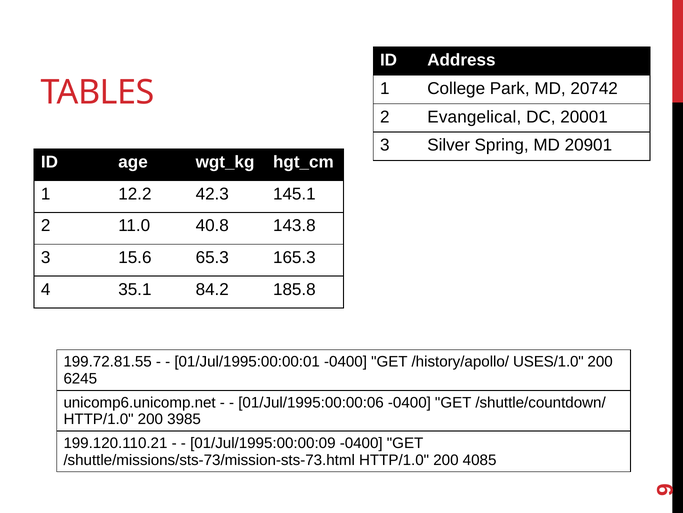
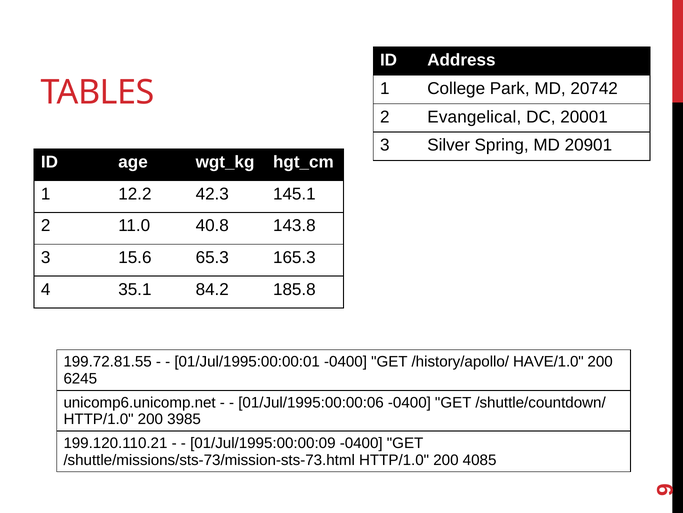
USES/1.0: USES/1.0 -> HAVE/1.0
